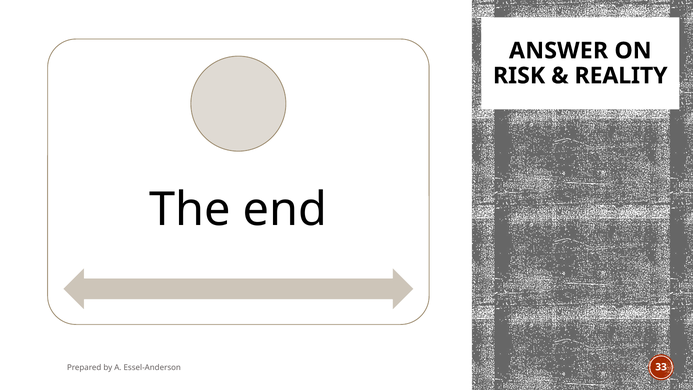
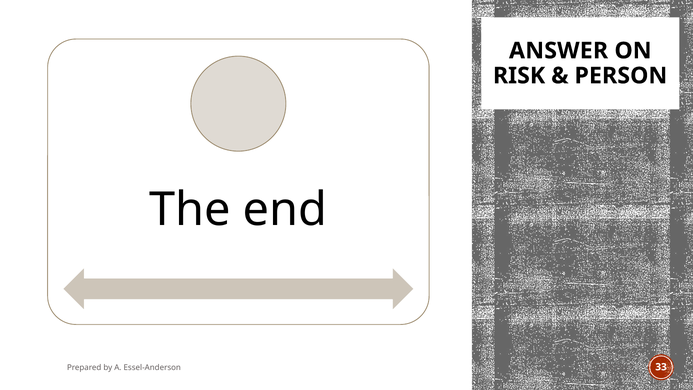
REALITY: REALITY -> PERSON
